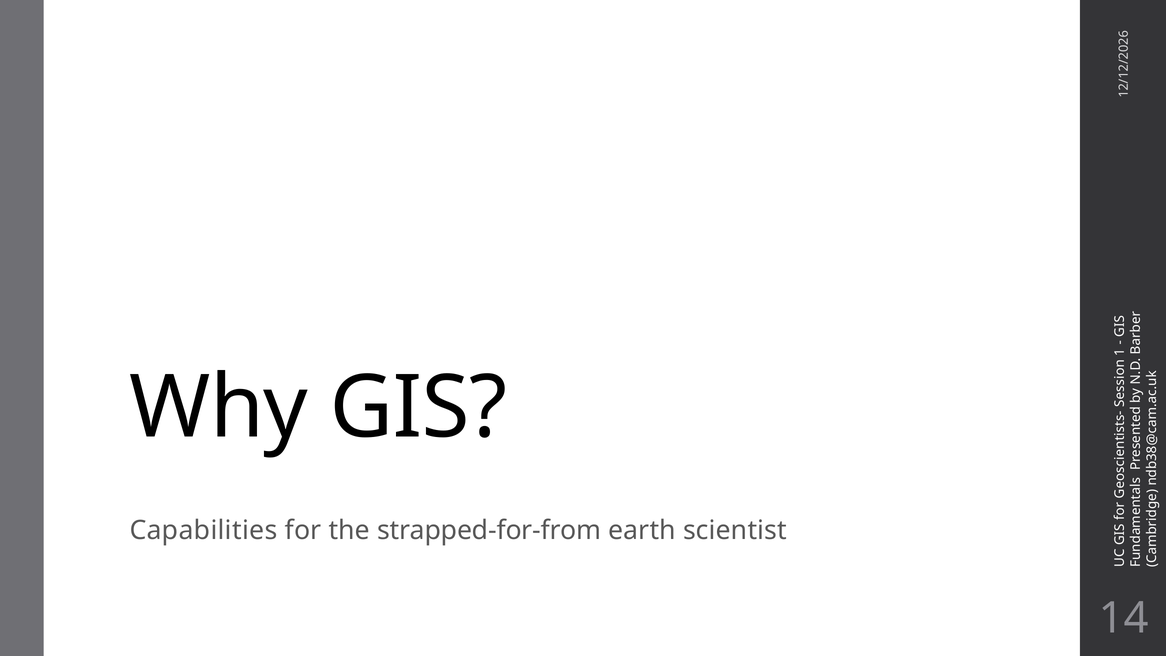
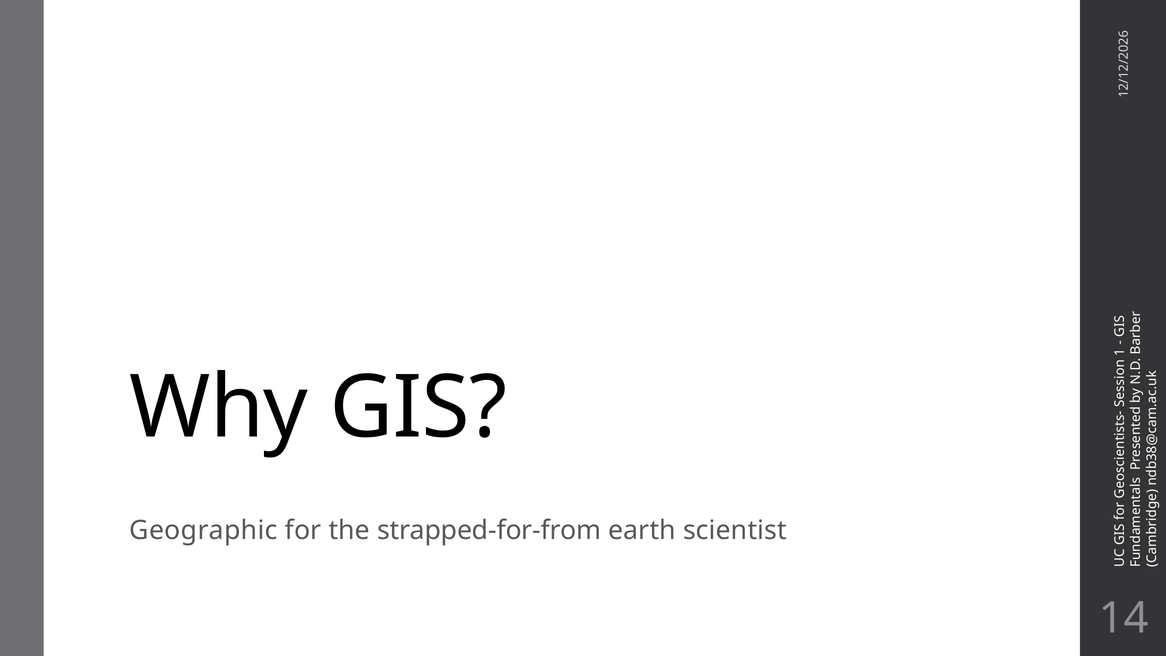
Capabilities: Capabilities -> Geographic
